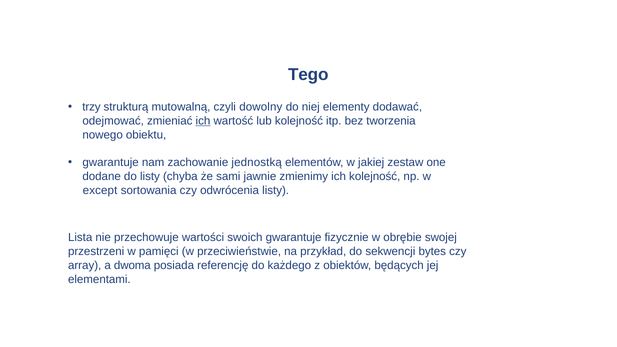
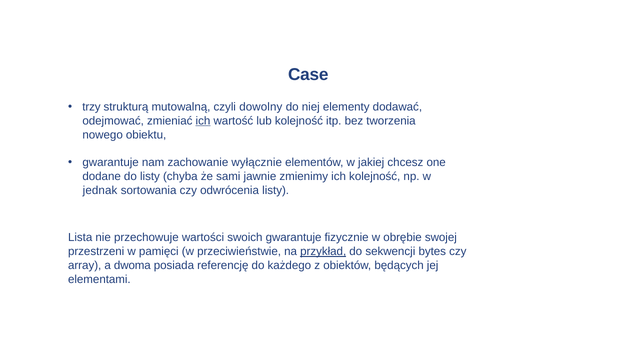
Tego: Tego -> Case
jednostką: jednostką -> wyłącznie
zestaw: zestaw -> chcesz
except: except -> jednak
przykład underline: none -> present
